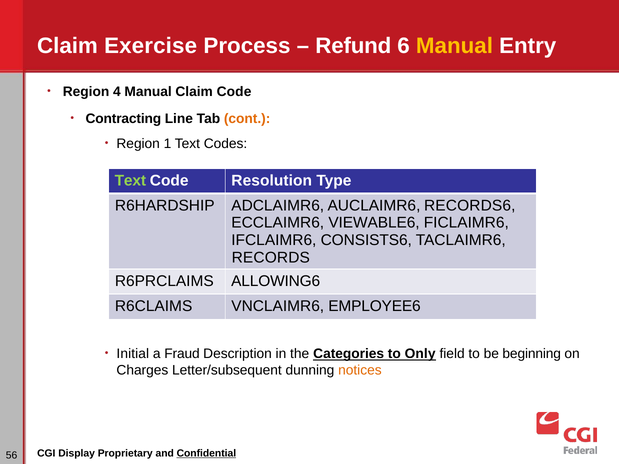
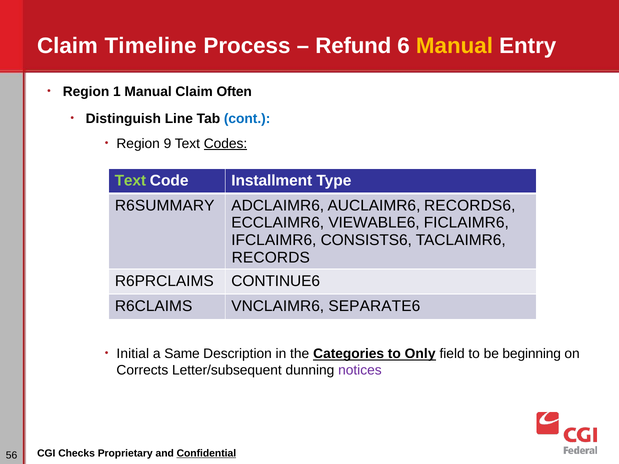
Exercise: Exercise -> Timeline
4: 4 -> 1
Claim Code: Code -> Often
Contracting: Contracting -> Distinguish
cont colour: orange -> blue
1: 1 -> 9
Codes underline: none -> present
Resolution: Resolution -> Installment
R6HARDSHIP: R6HARDSHIP -> R6SUMMARY
ALLOWING6: ALLOWING6 -> CONTINUE6
EMPLOYEE6: EMPLOYEE6 -> SEPARATE6
Fraud: Fraud -> Same
Charges: Charges -> Corrects
notices colour: orange -> purple
Display: Display -> Checks
